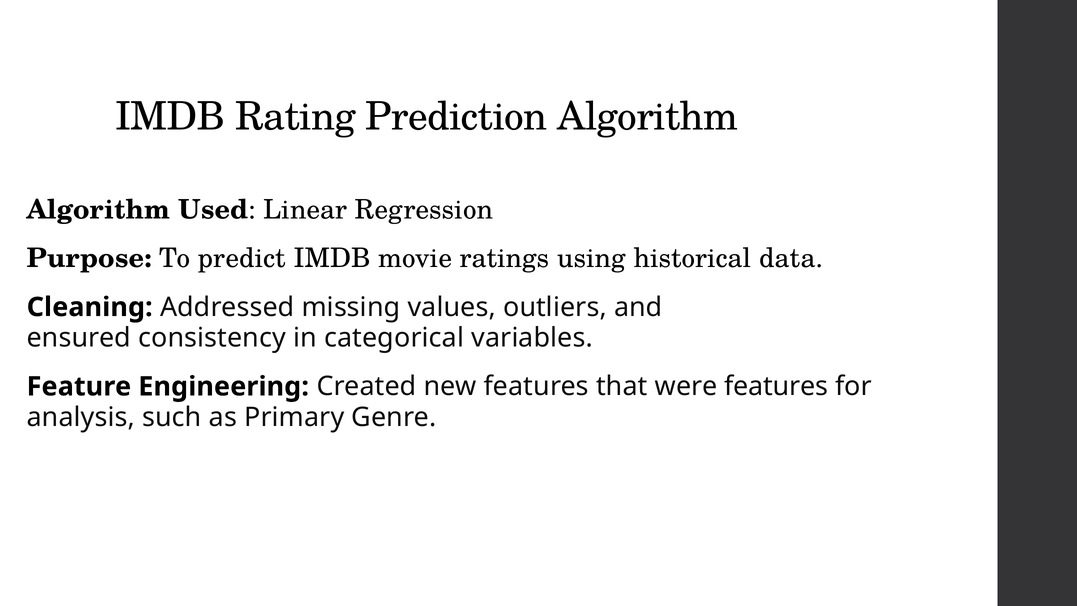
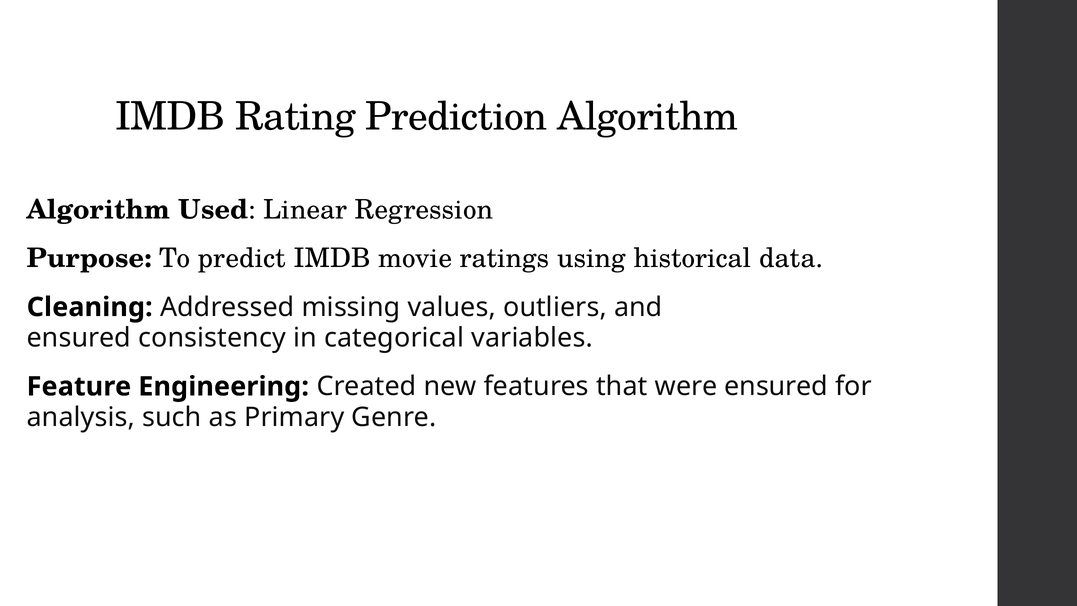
were features: features -> ensured
